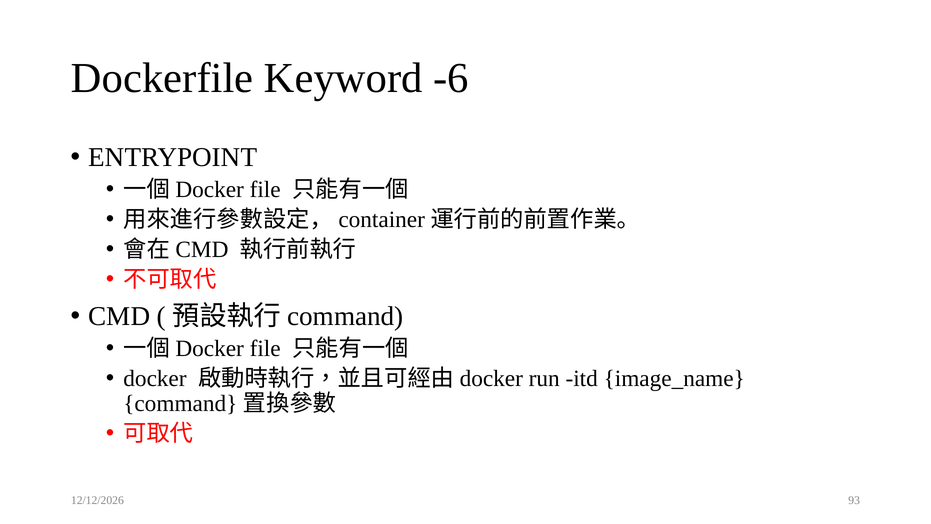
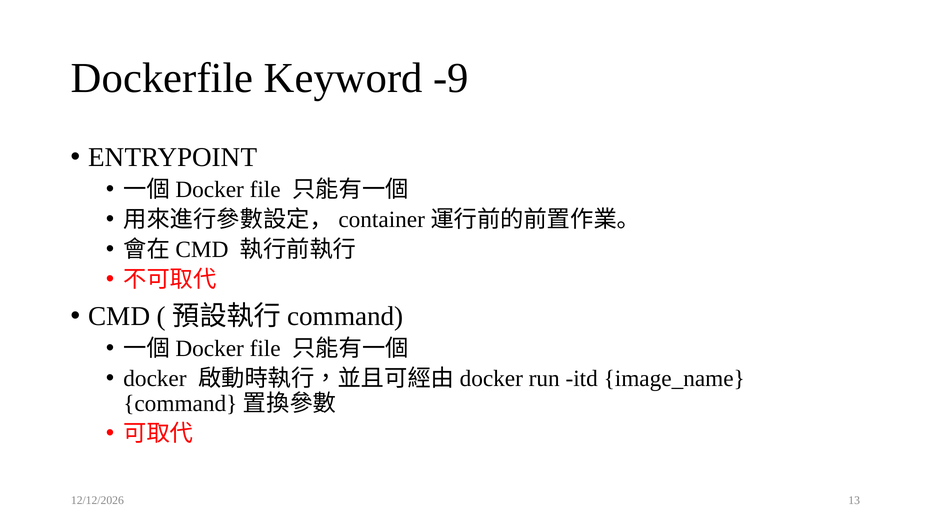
-6: -6 -> -9
93: 93 -> 13
